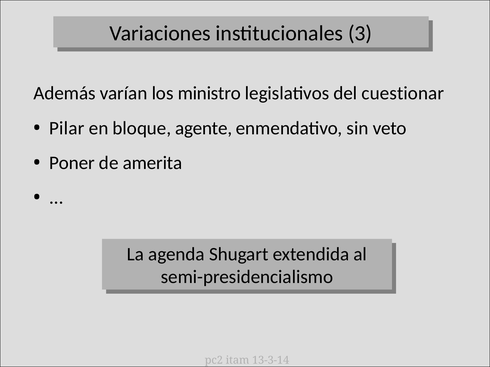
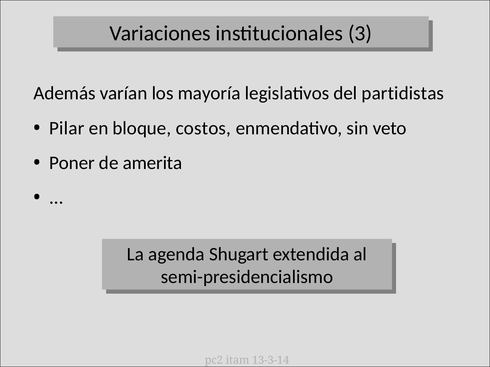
ministro: ministro -> mayoría
cuestionar: cuestionar -> partidistas
agente: agente -> costos
